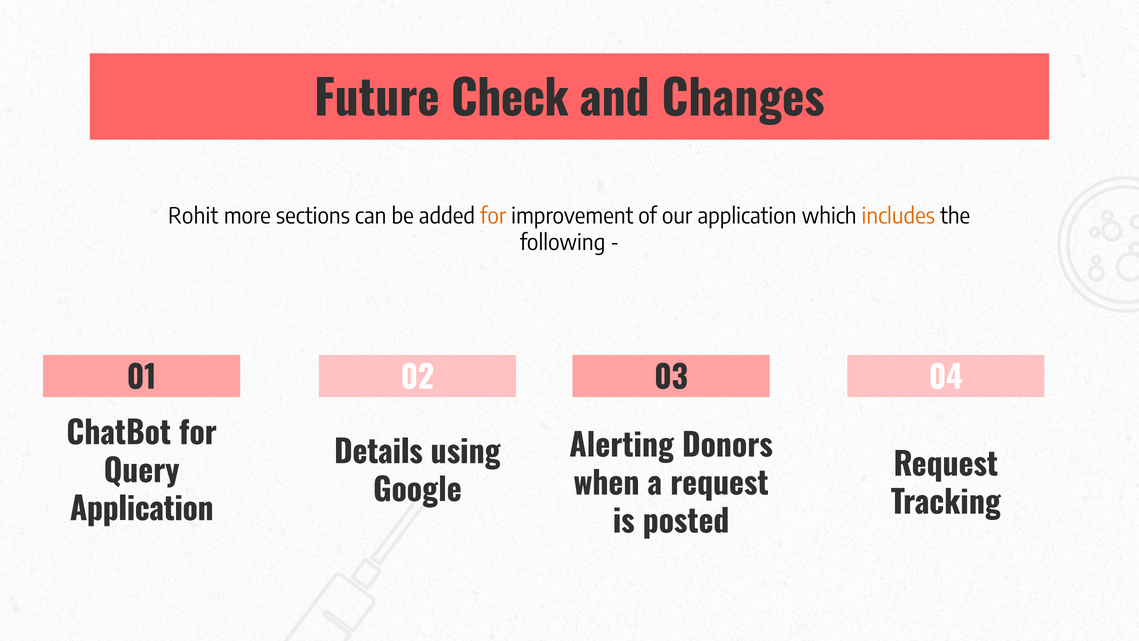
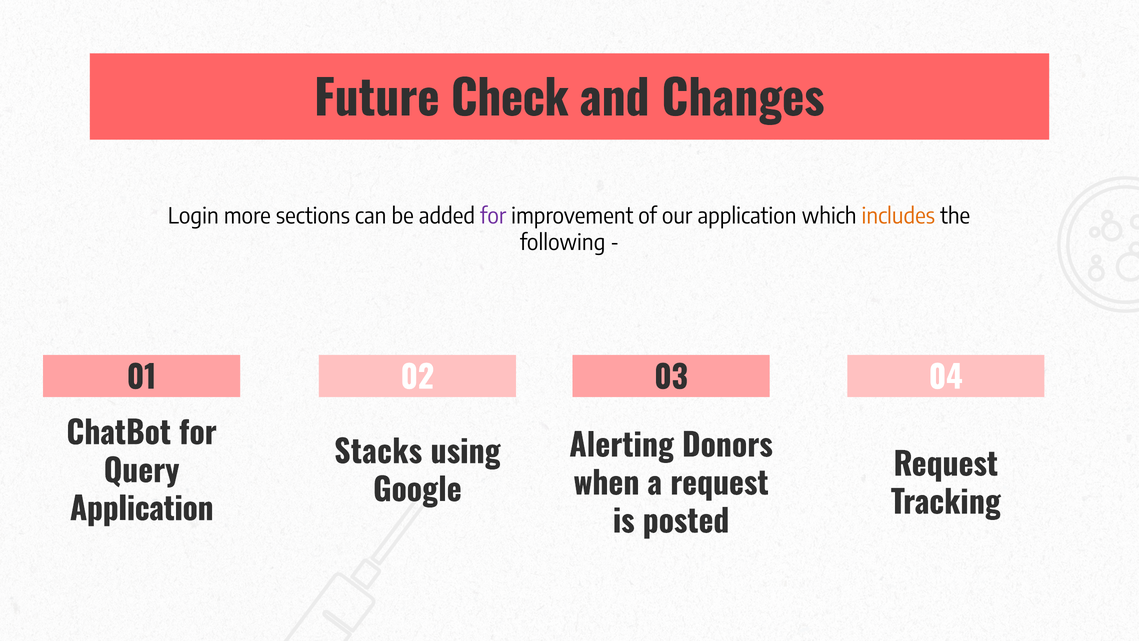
Rohit: Rohit -> Login
for at (493, 216) colour: orange -> purple
Details: Details -> Stacks
